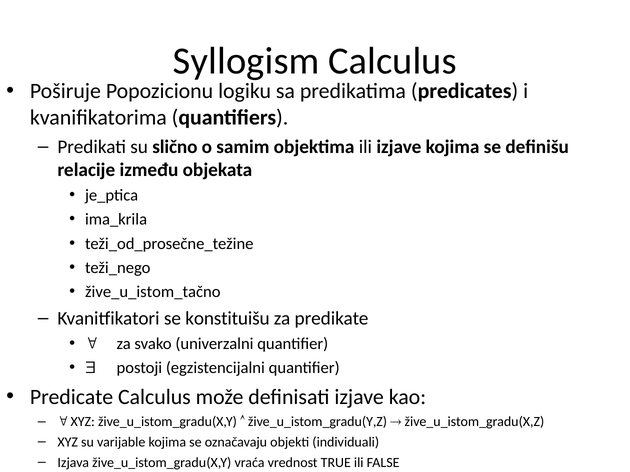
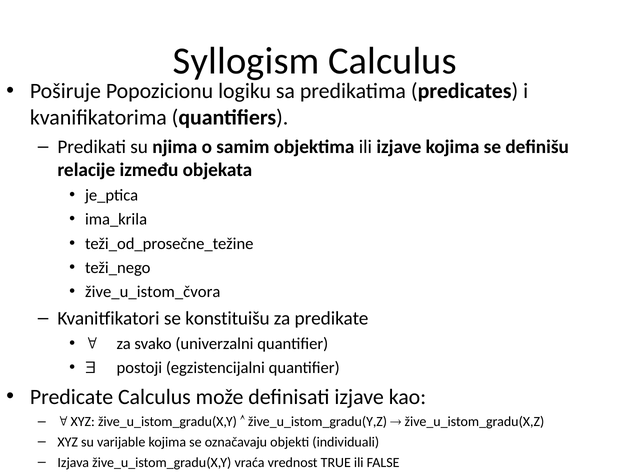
slično: slično -> njima
žive_u_istom_tačno: žive_u_istom_tačno -> žive_u_istom_čvora
